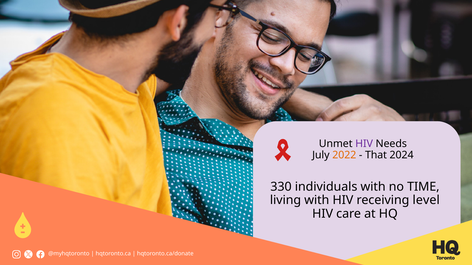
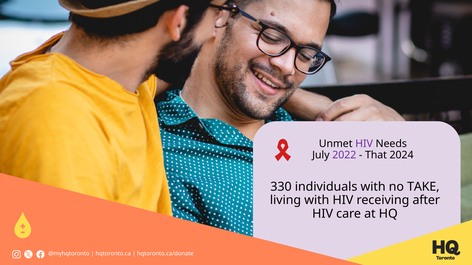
2022 colour: orange -> purple
TIME: TIME -> TAKE
level: level -> after
